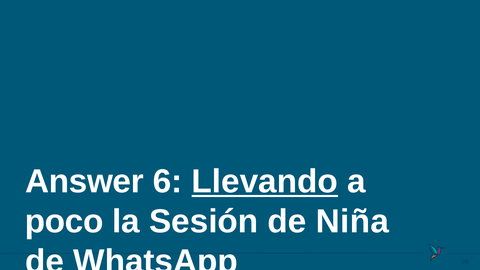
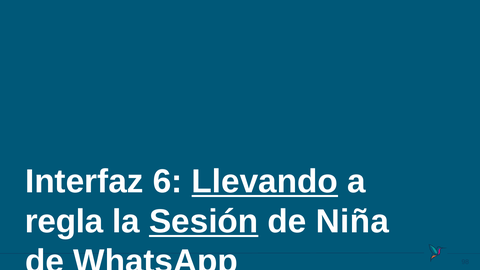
Answer: Answer -> Interfaz
poco: poco -> regla
Sesión underline: none -> present
